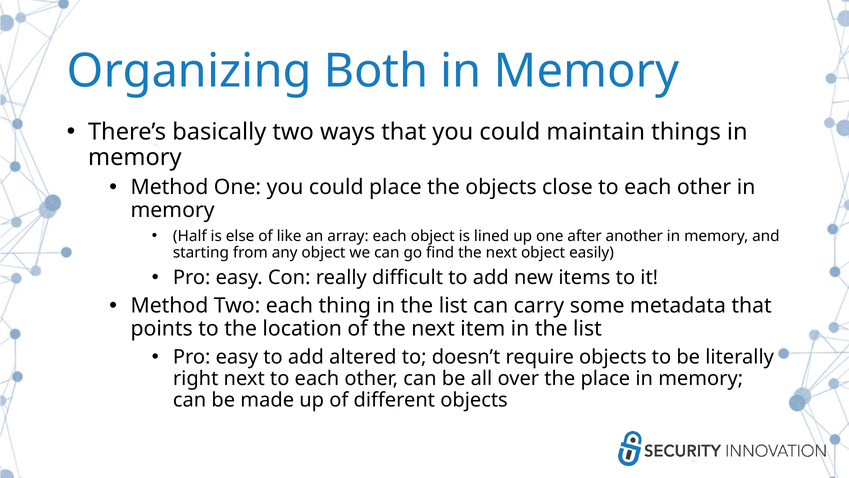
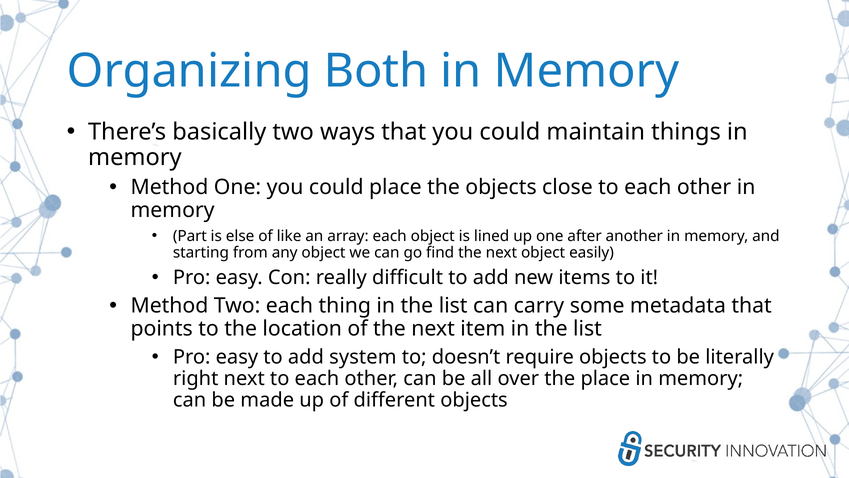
Half: Half -> Part
altered: altered -> system
